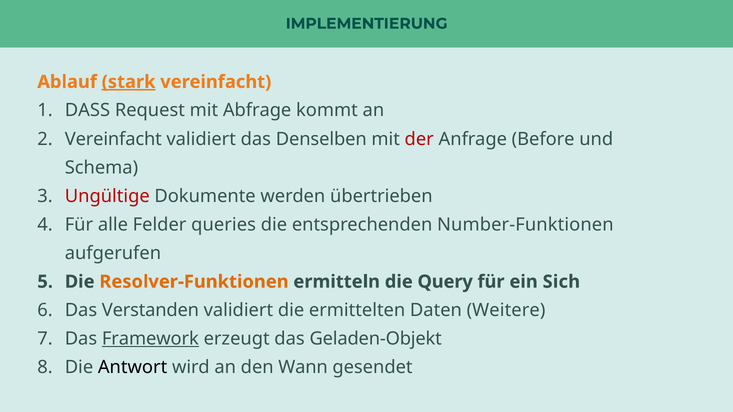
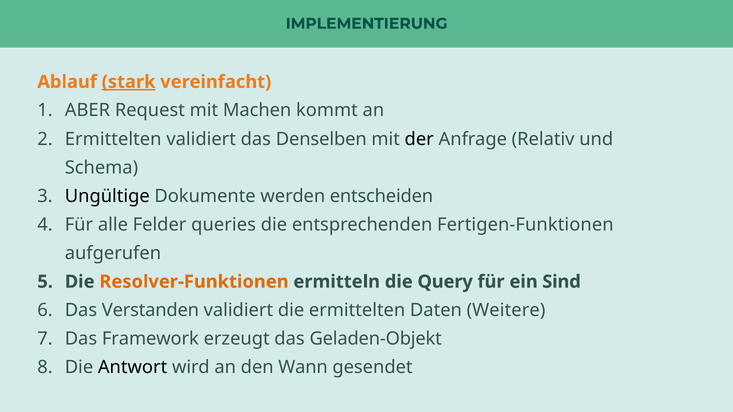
DASS: DASS -> ABER
Abfrage: Abfrage -> Machen
Vereinfacht at (113, 139): Vereinfacht -> Ermittelten
der at (419, 139) colour: red -> black
Before: Before -> Relativ
Ungültige colour: red -> black
übertrieben: übertrieben -> entscheiden
Number-Funktionen: Number-Funktionen -> Fertigen-Funktionen
Sich: Sich -> Sind
Framework underline: present -> none
